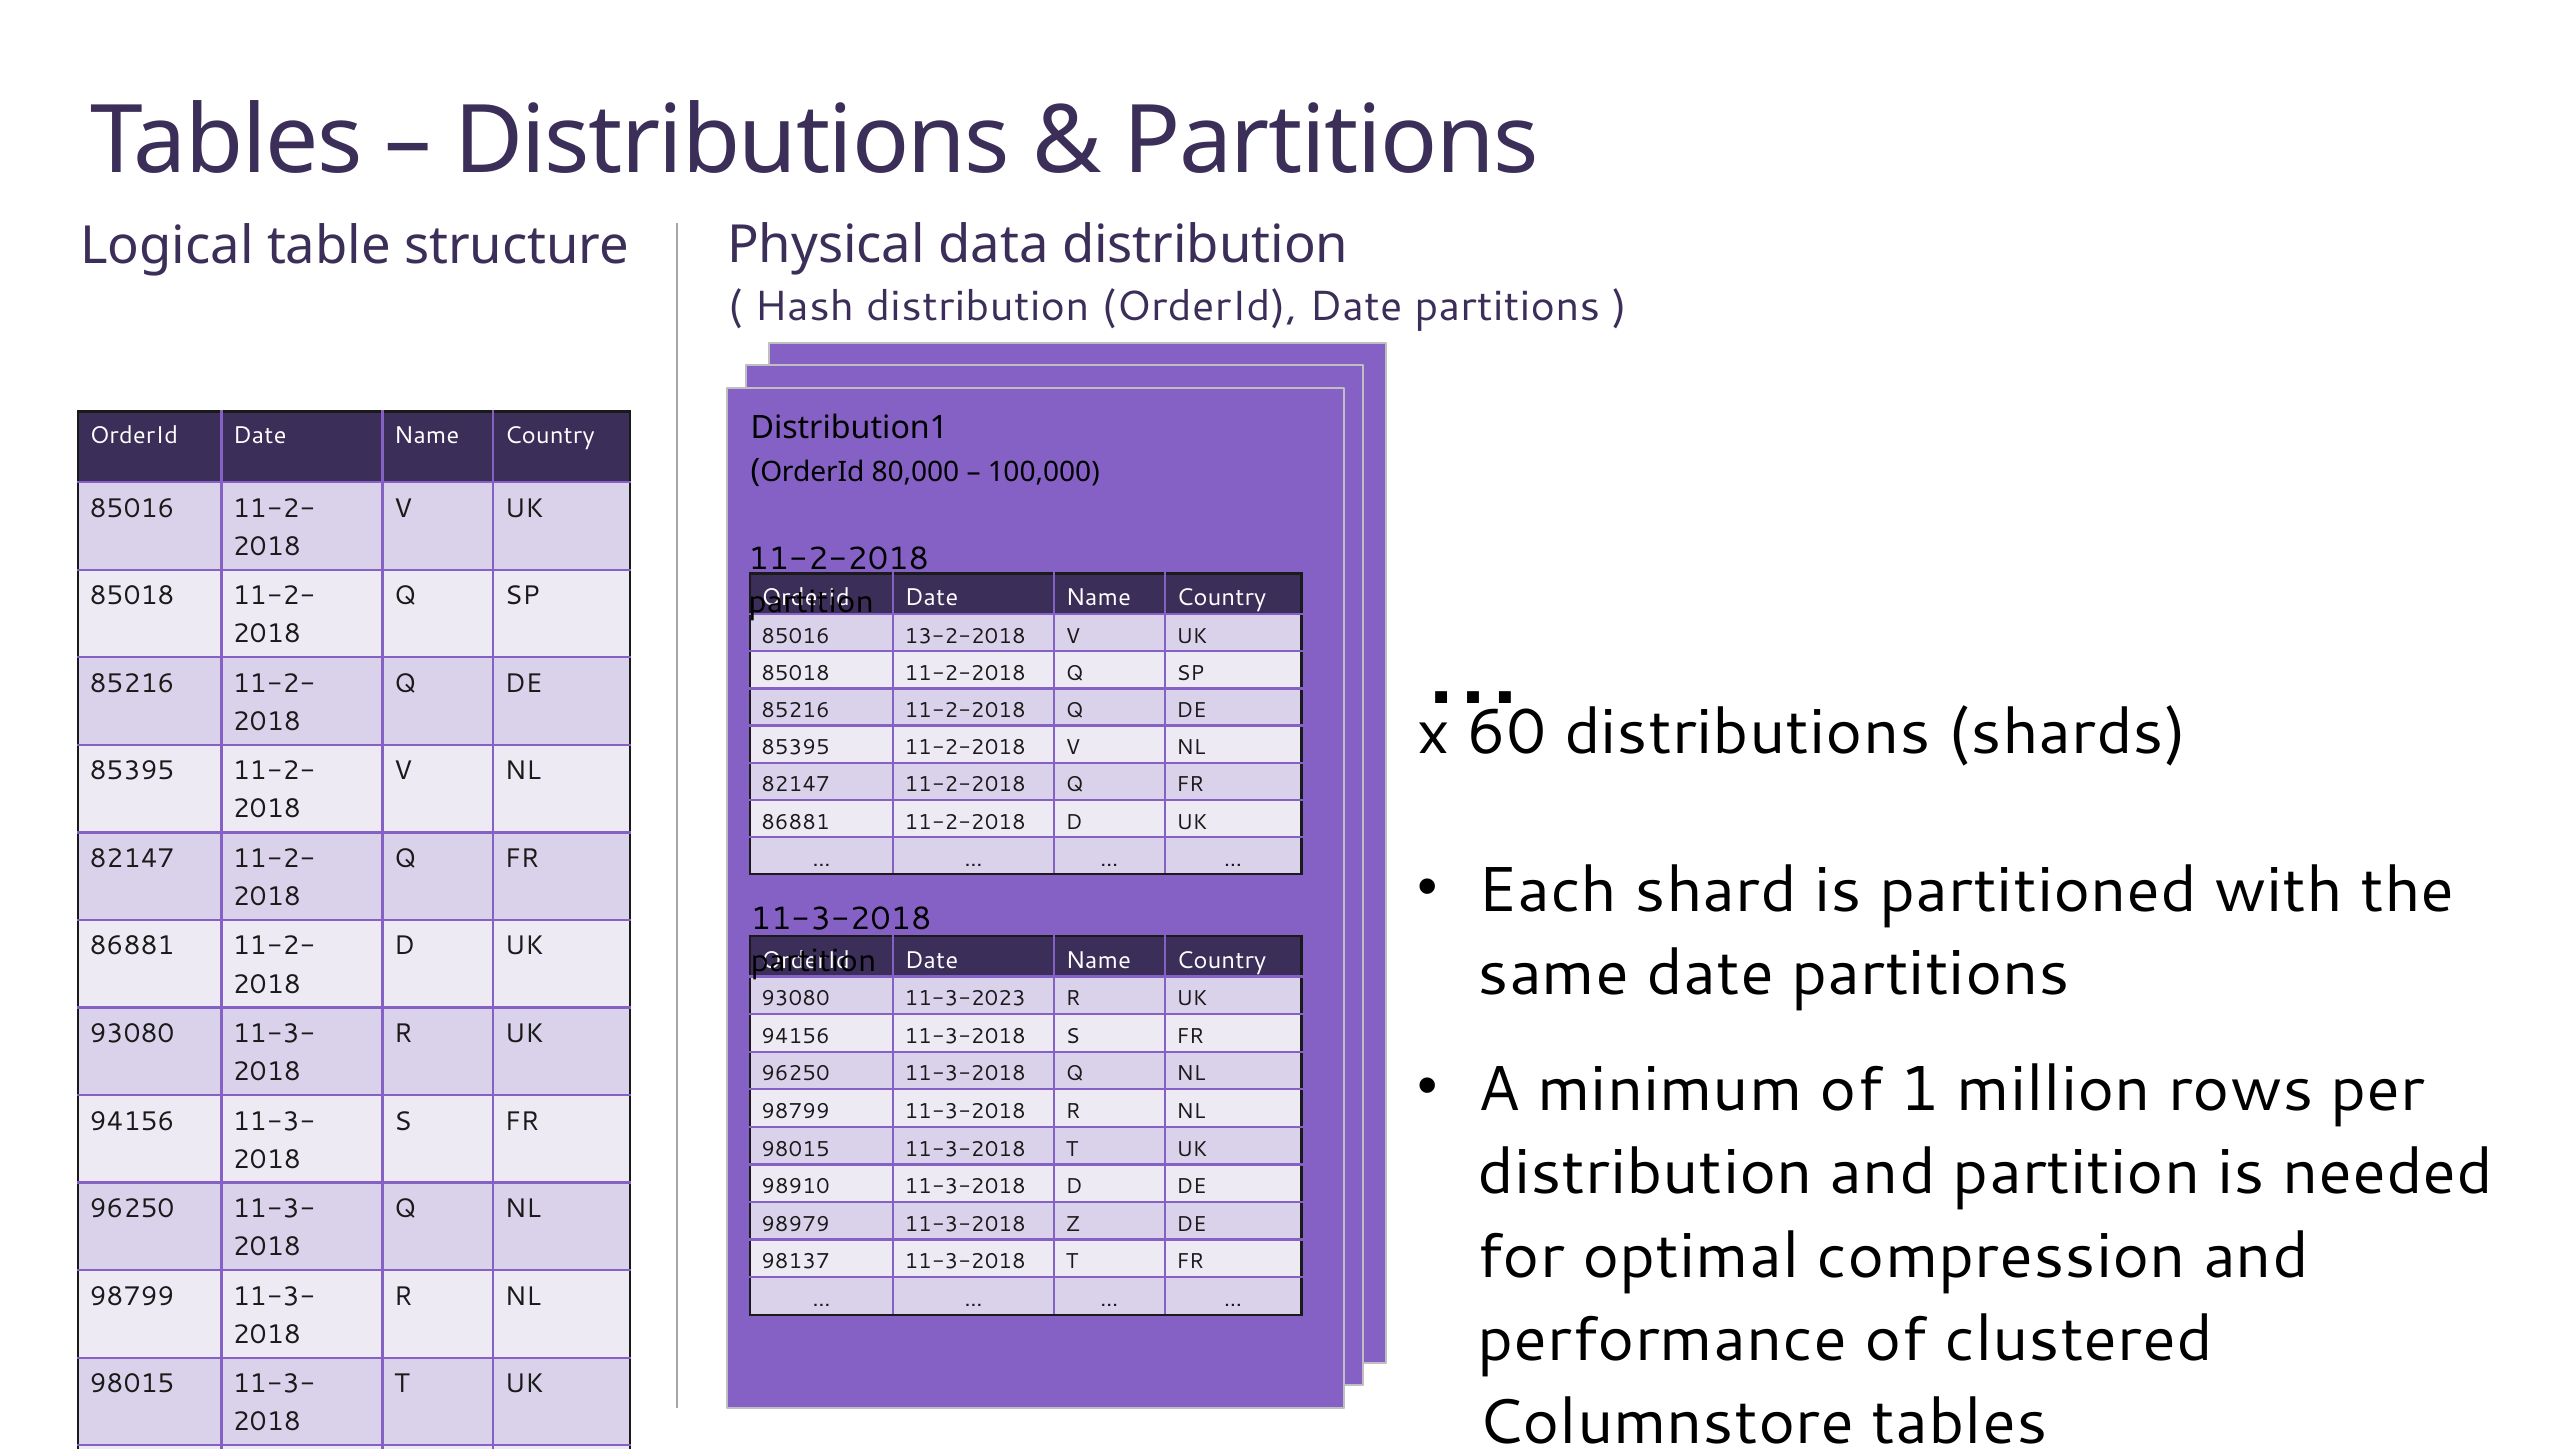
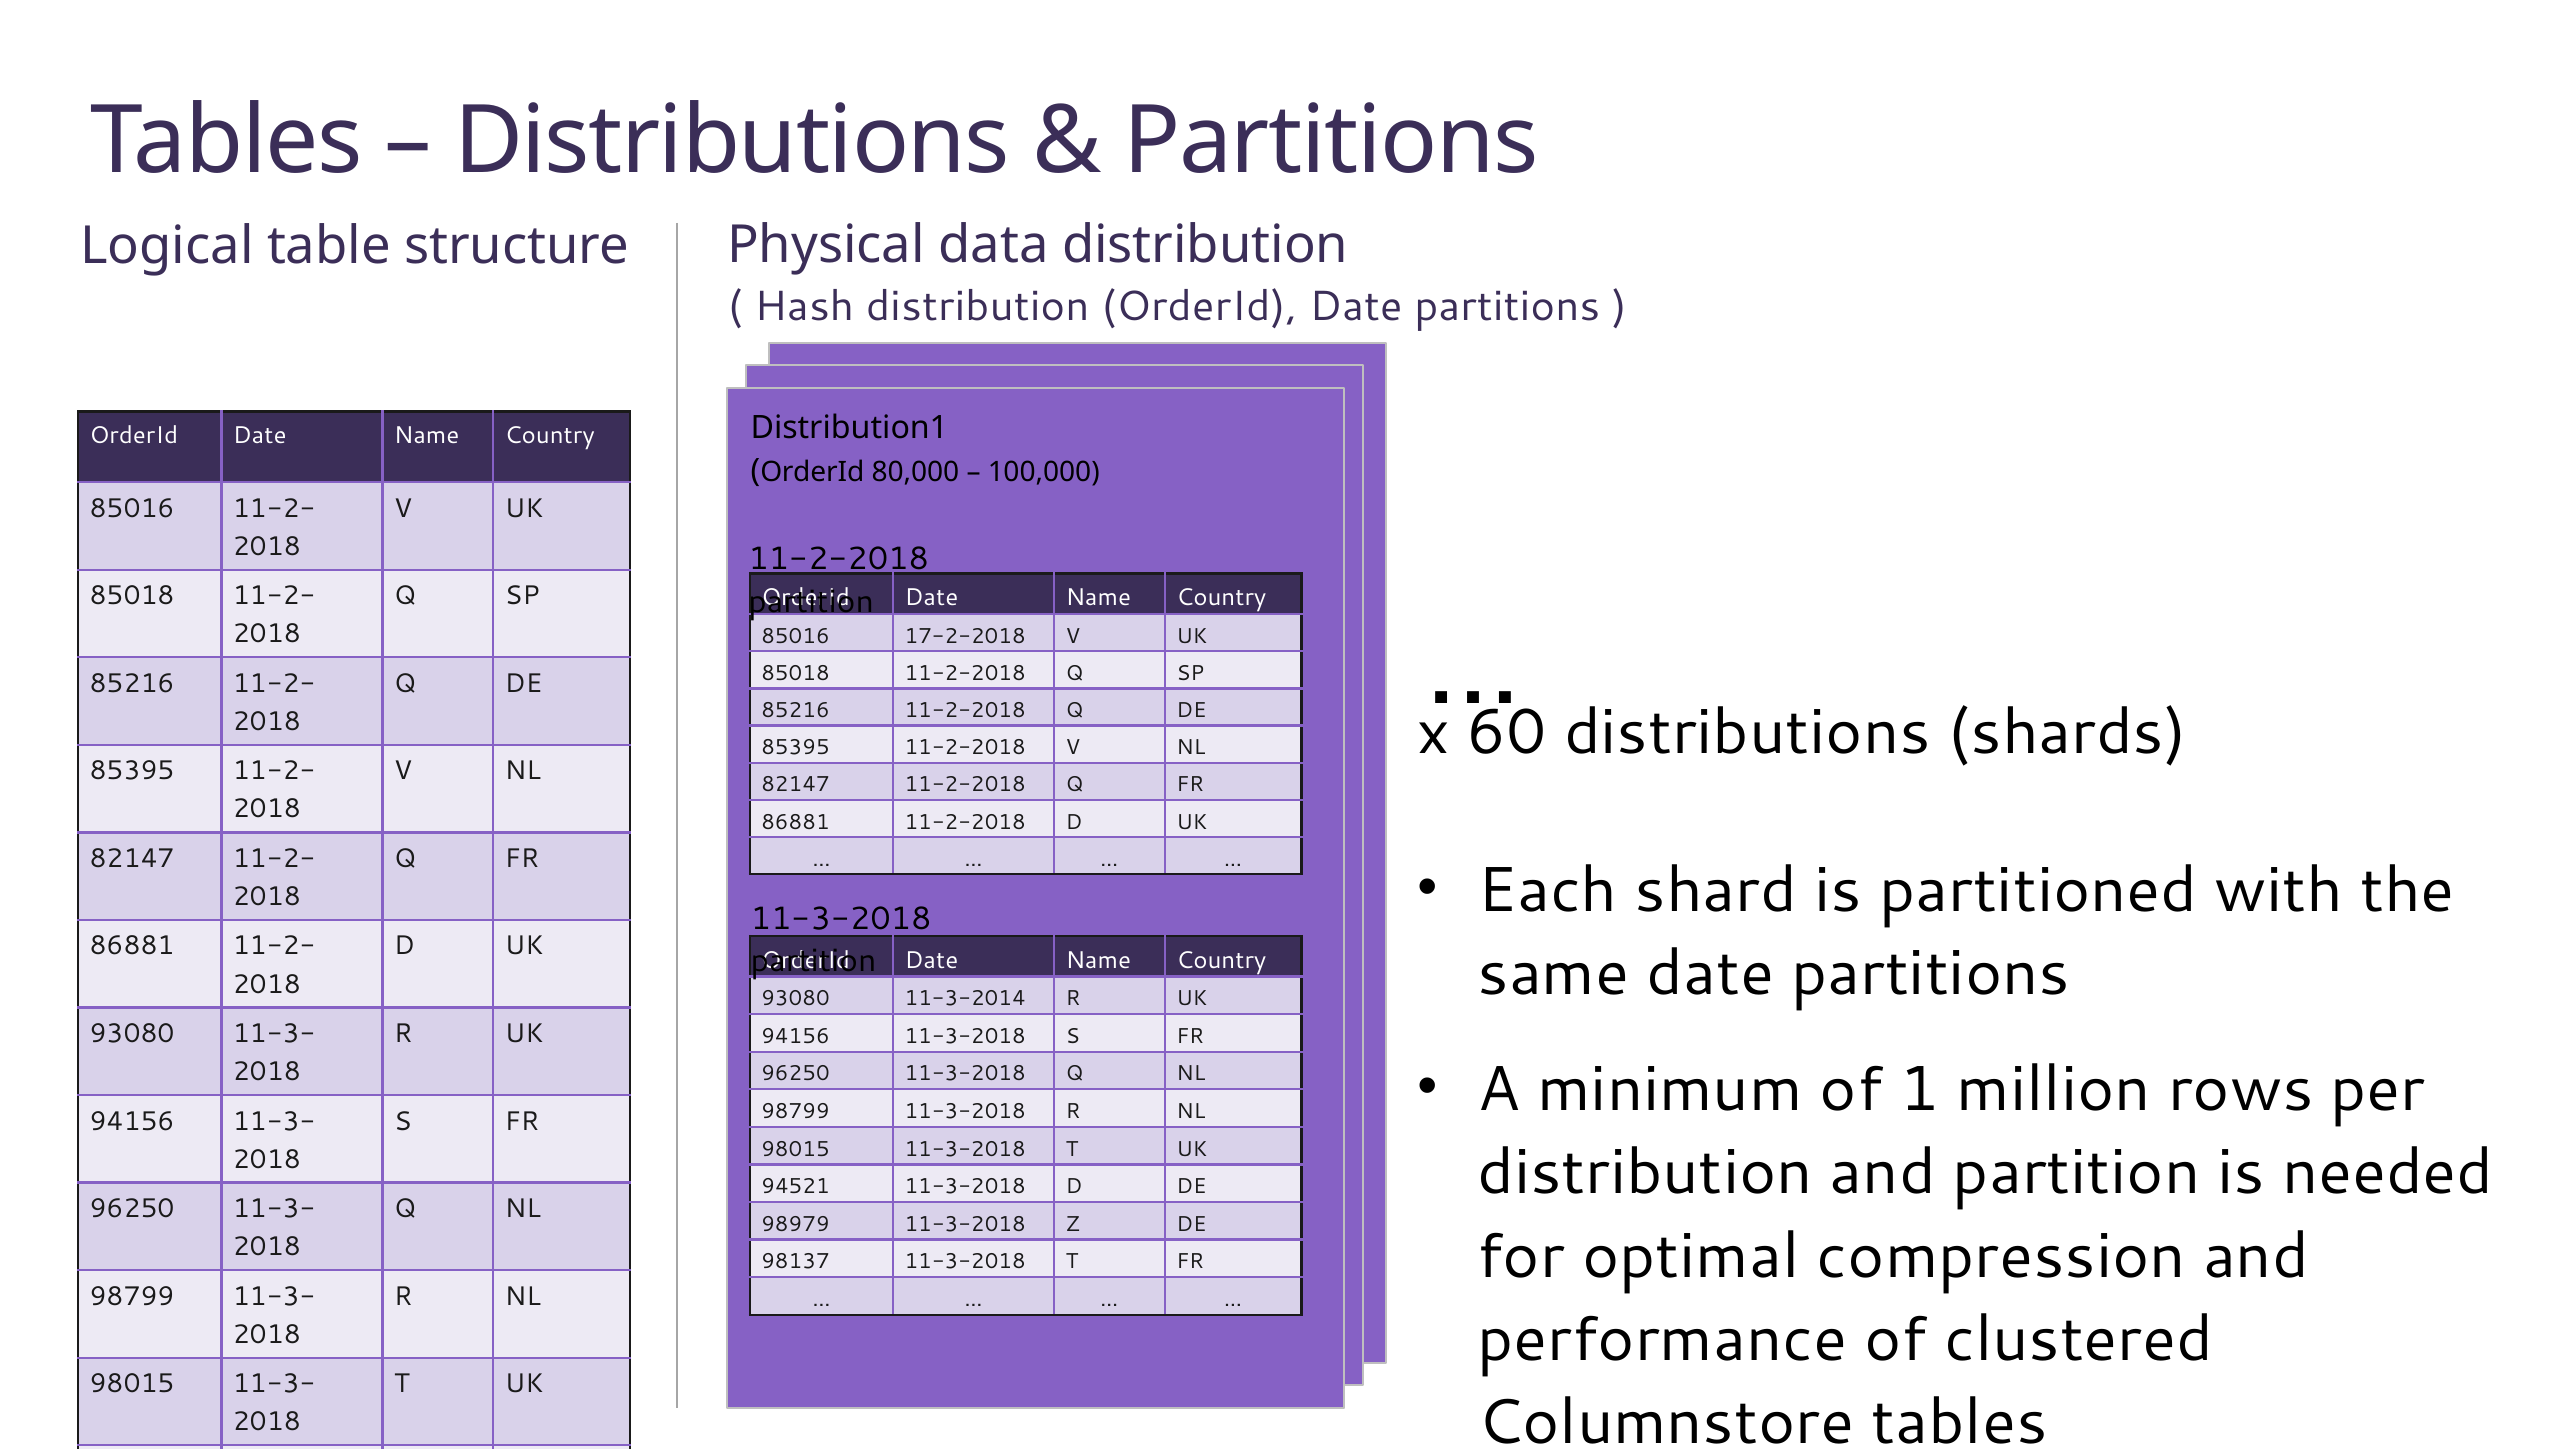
13-2-2018: 13-2-2018 -> 17-2-2018
11-3-2023: 11-3-2023 -> 11-3-2014
98910: 98910 -> 94521
